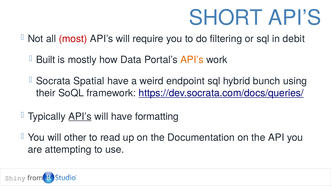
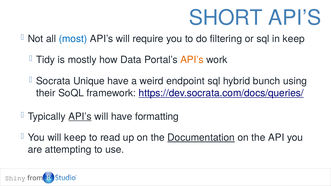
most colour: red -> blue
in debit: debit -> keep
Built: Built -> Tidy
Spatial: Spatial -> Unique
will other: other -> keep
Documentation underline: none -> present
